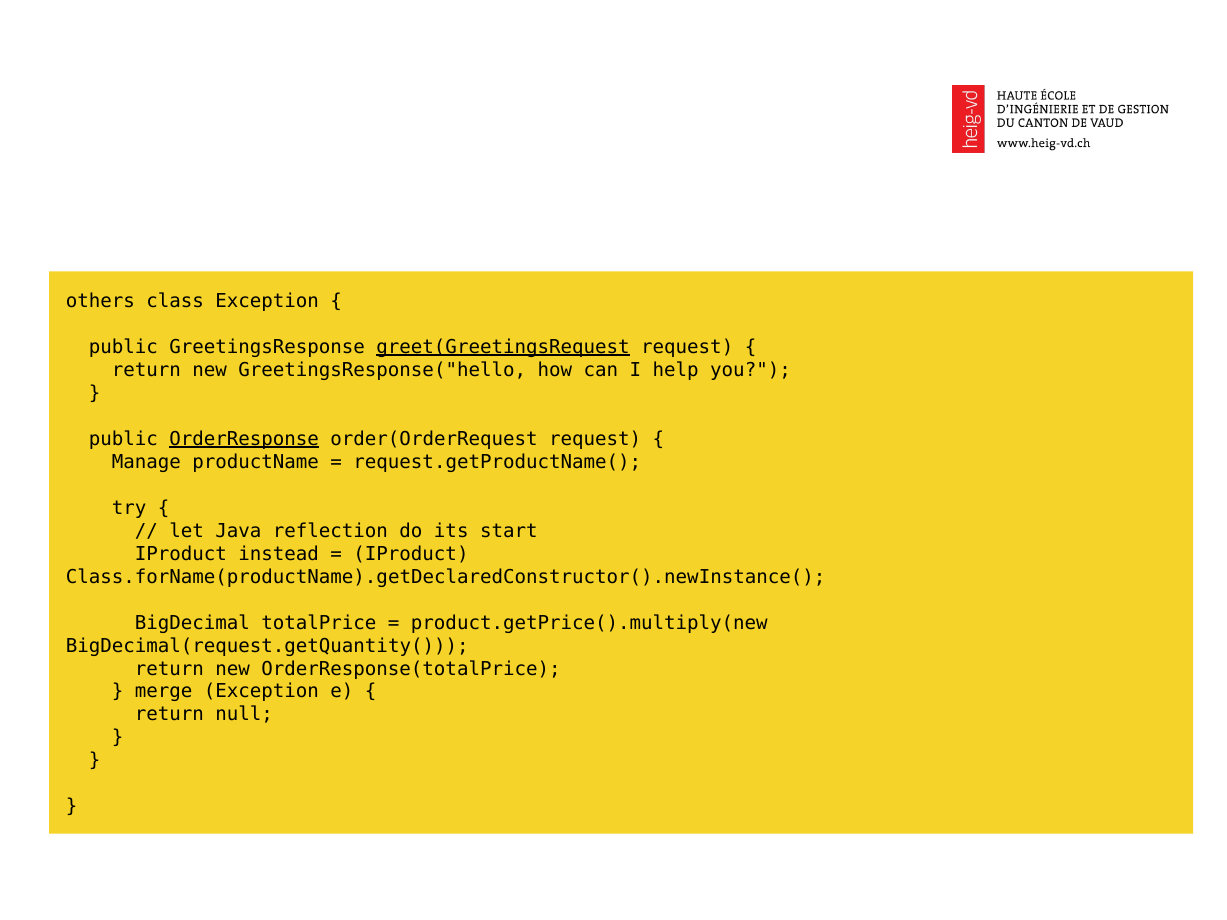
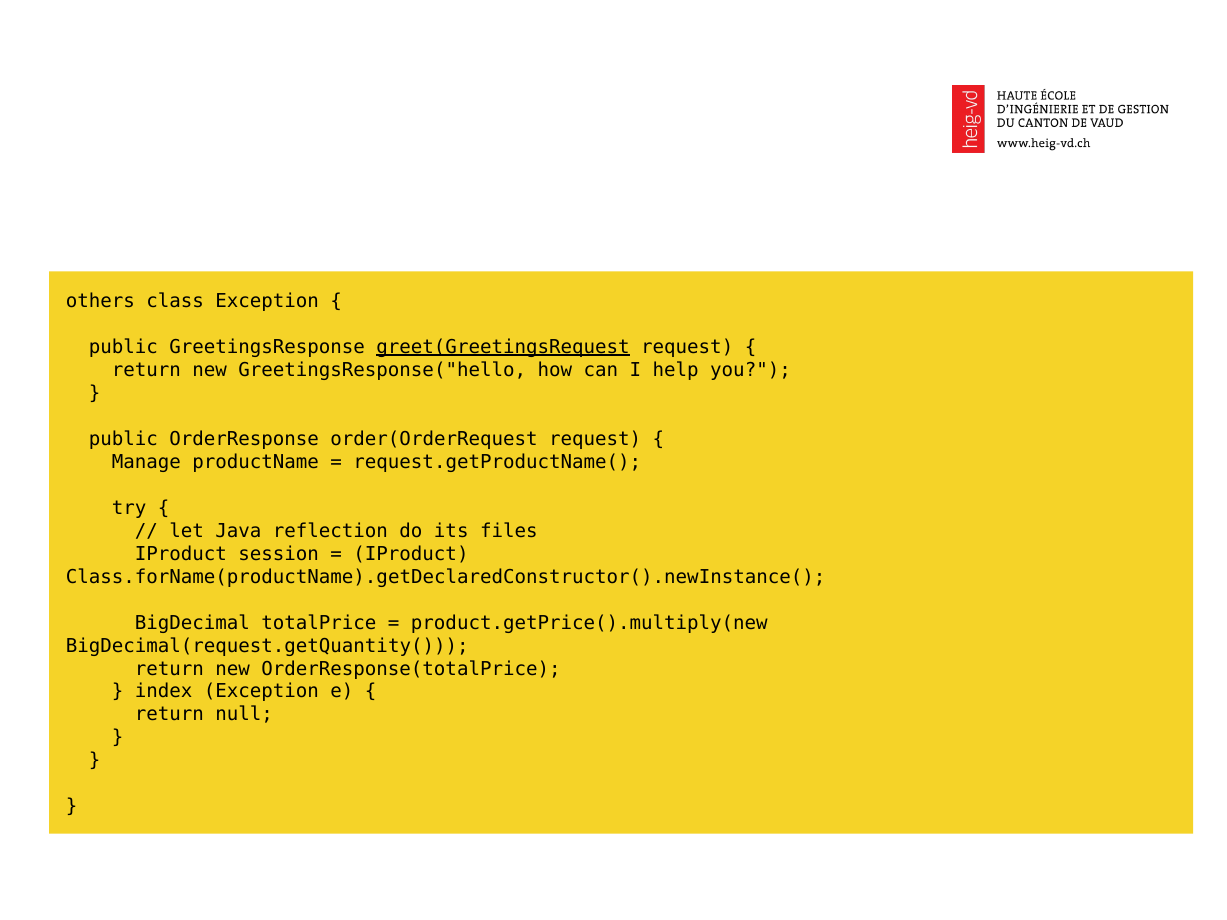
OrderResponse underline: present -> none
start: start -> files
instead: instead -> session
merge: merge -> index
